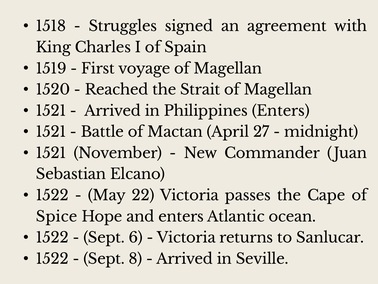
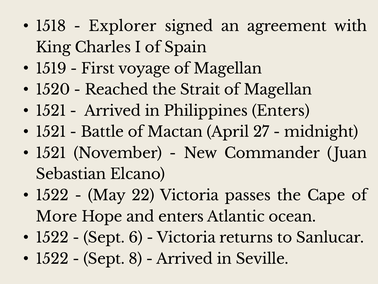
Struggles: Struggles -> Explorer
Spice at (57, 216): Spice -> More
